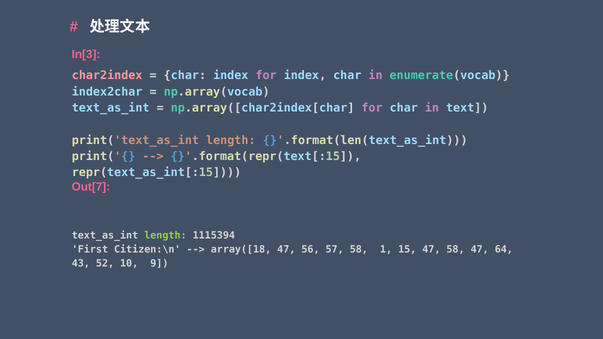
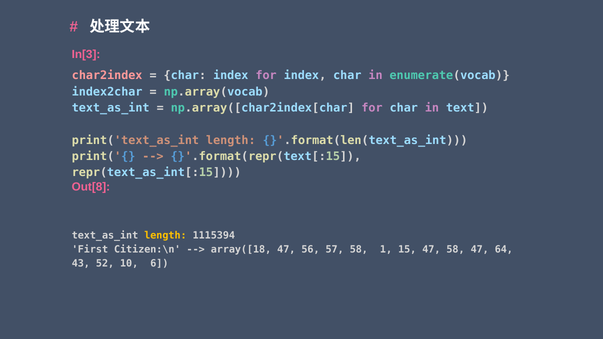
Out[7: Out[7 -> Out[8
length at (165, 236) colour: light green -> yellow
9: 9 -> 6
